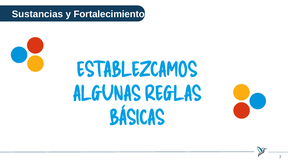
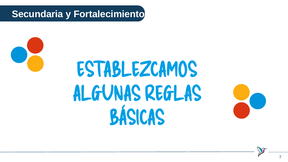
Sustancias: Sustancias -> Secundaria
